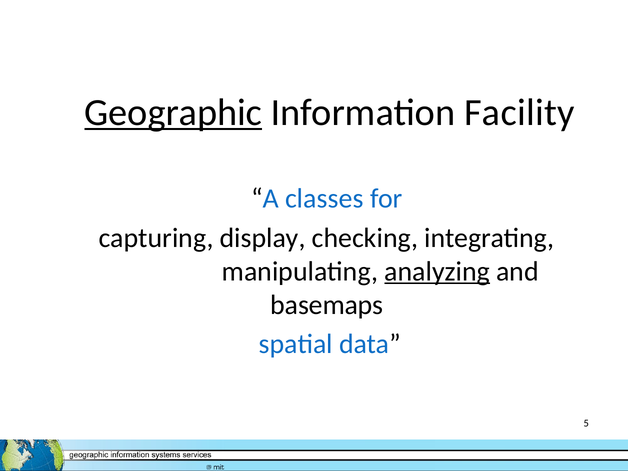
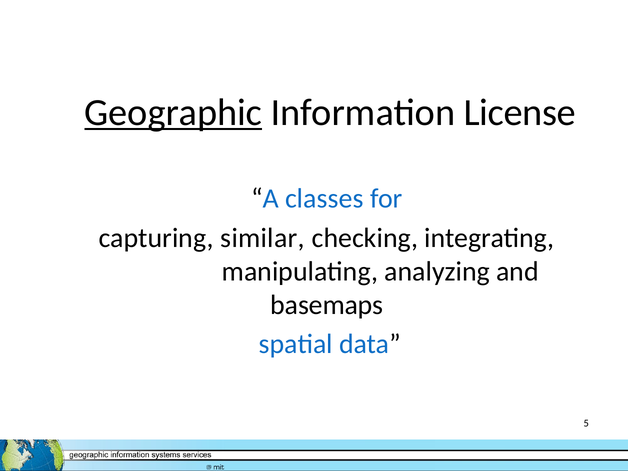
Facility: Facility -> License
display: display -> similar
analyzing underline: present -> none
